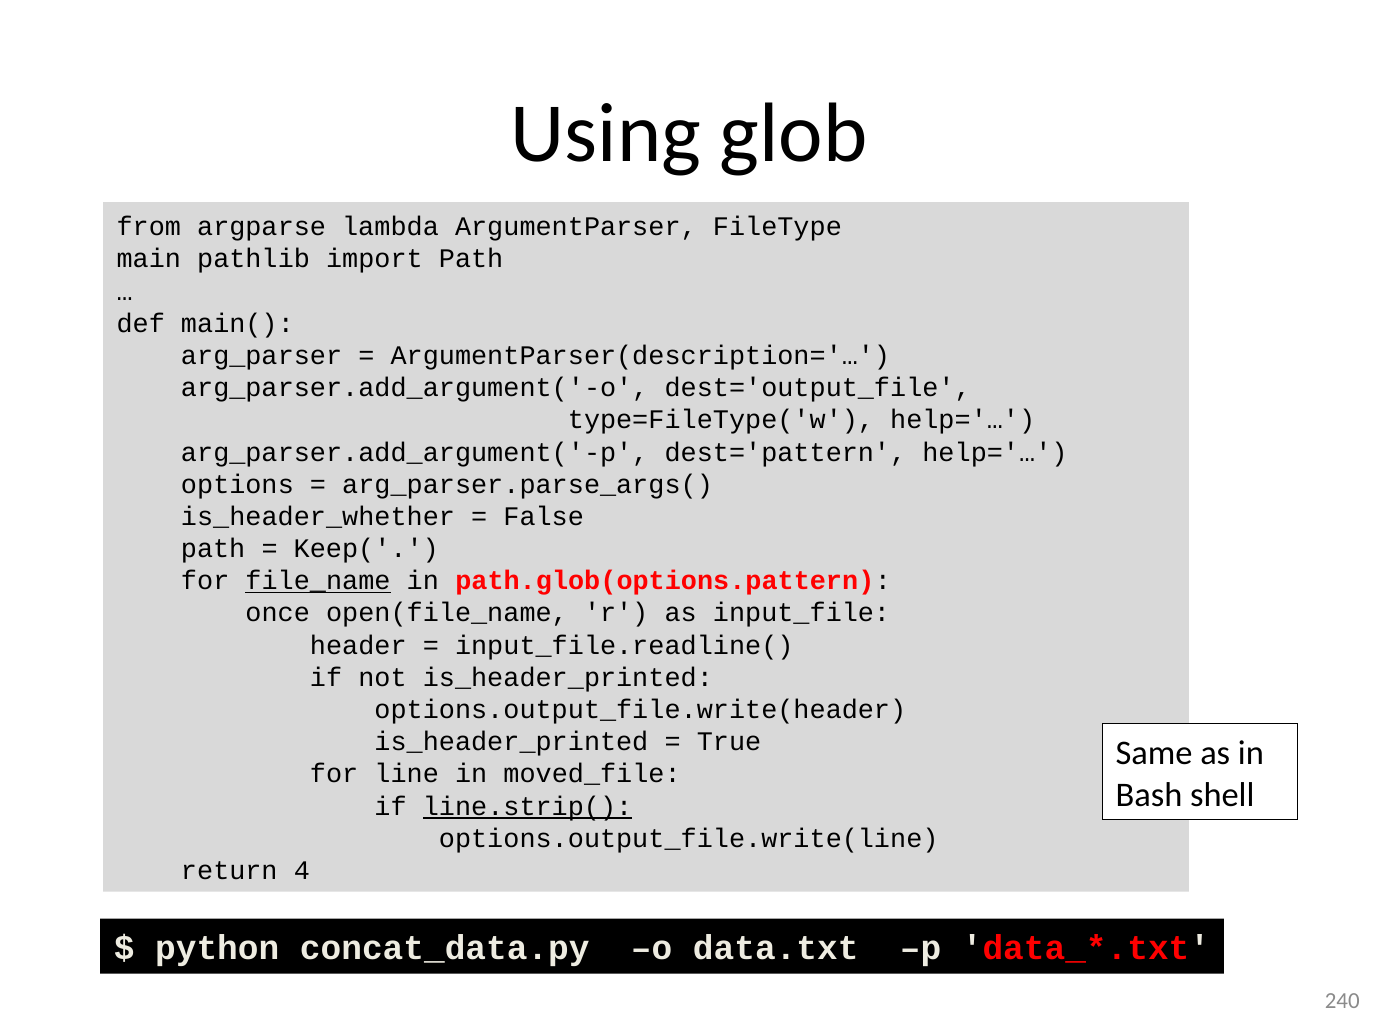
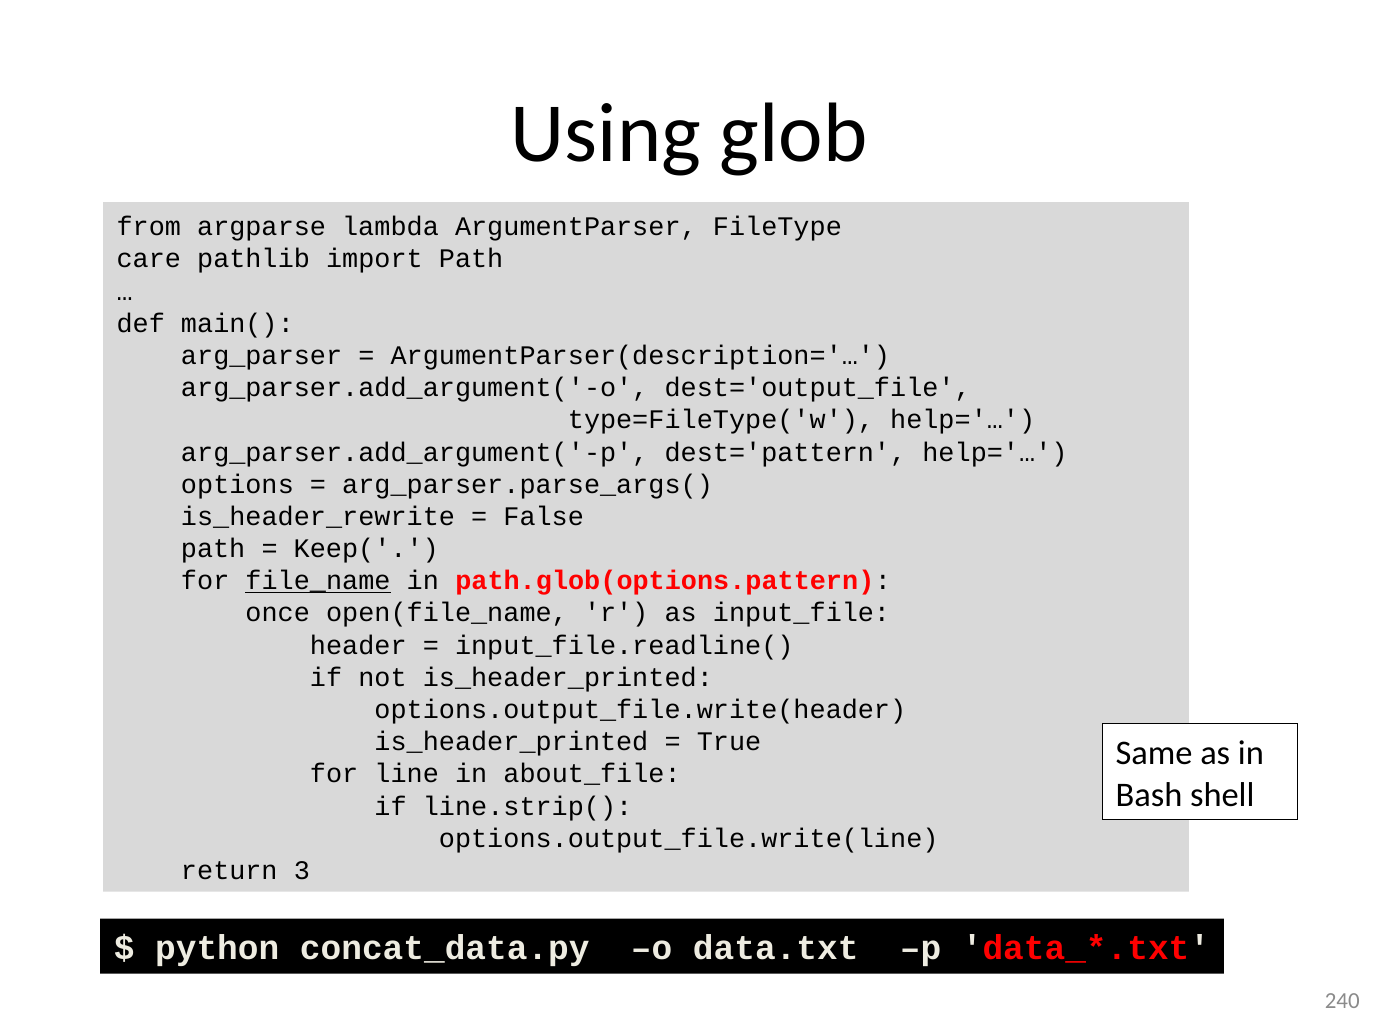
main: main -> care
is_header_whether: is_header_whether -> is_header_rewrite
moved_file: moved_file -> about_file
line.strip( underline: present -> none
4: 4 -> 3
